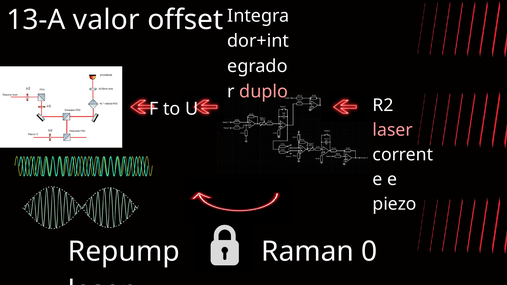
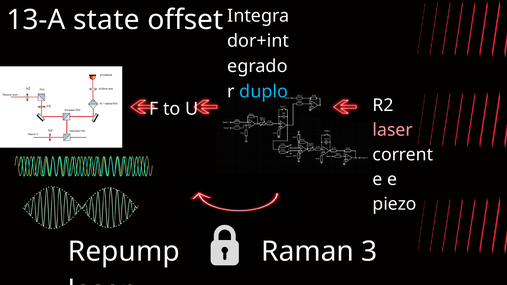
valor: valor -> state
duplo colour: pink -> light blue
0: 0 -> 3
